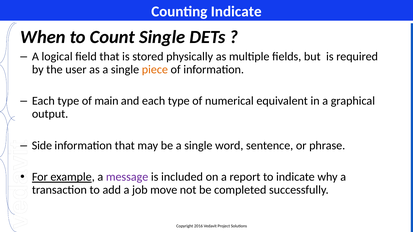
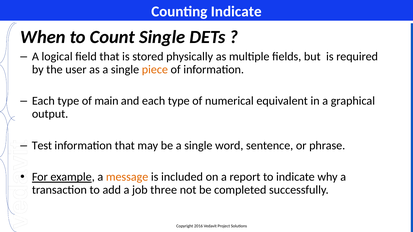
Side: Side -> Test
message colour: purple -> orange
move: move -> three
